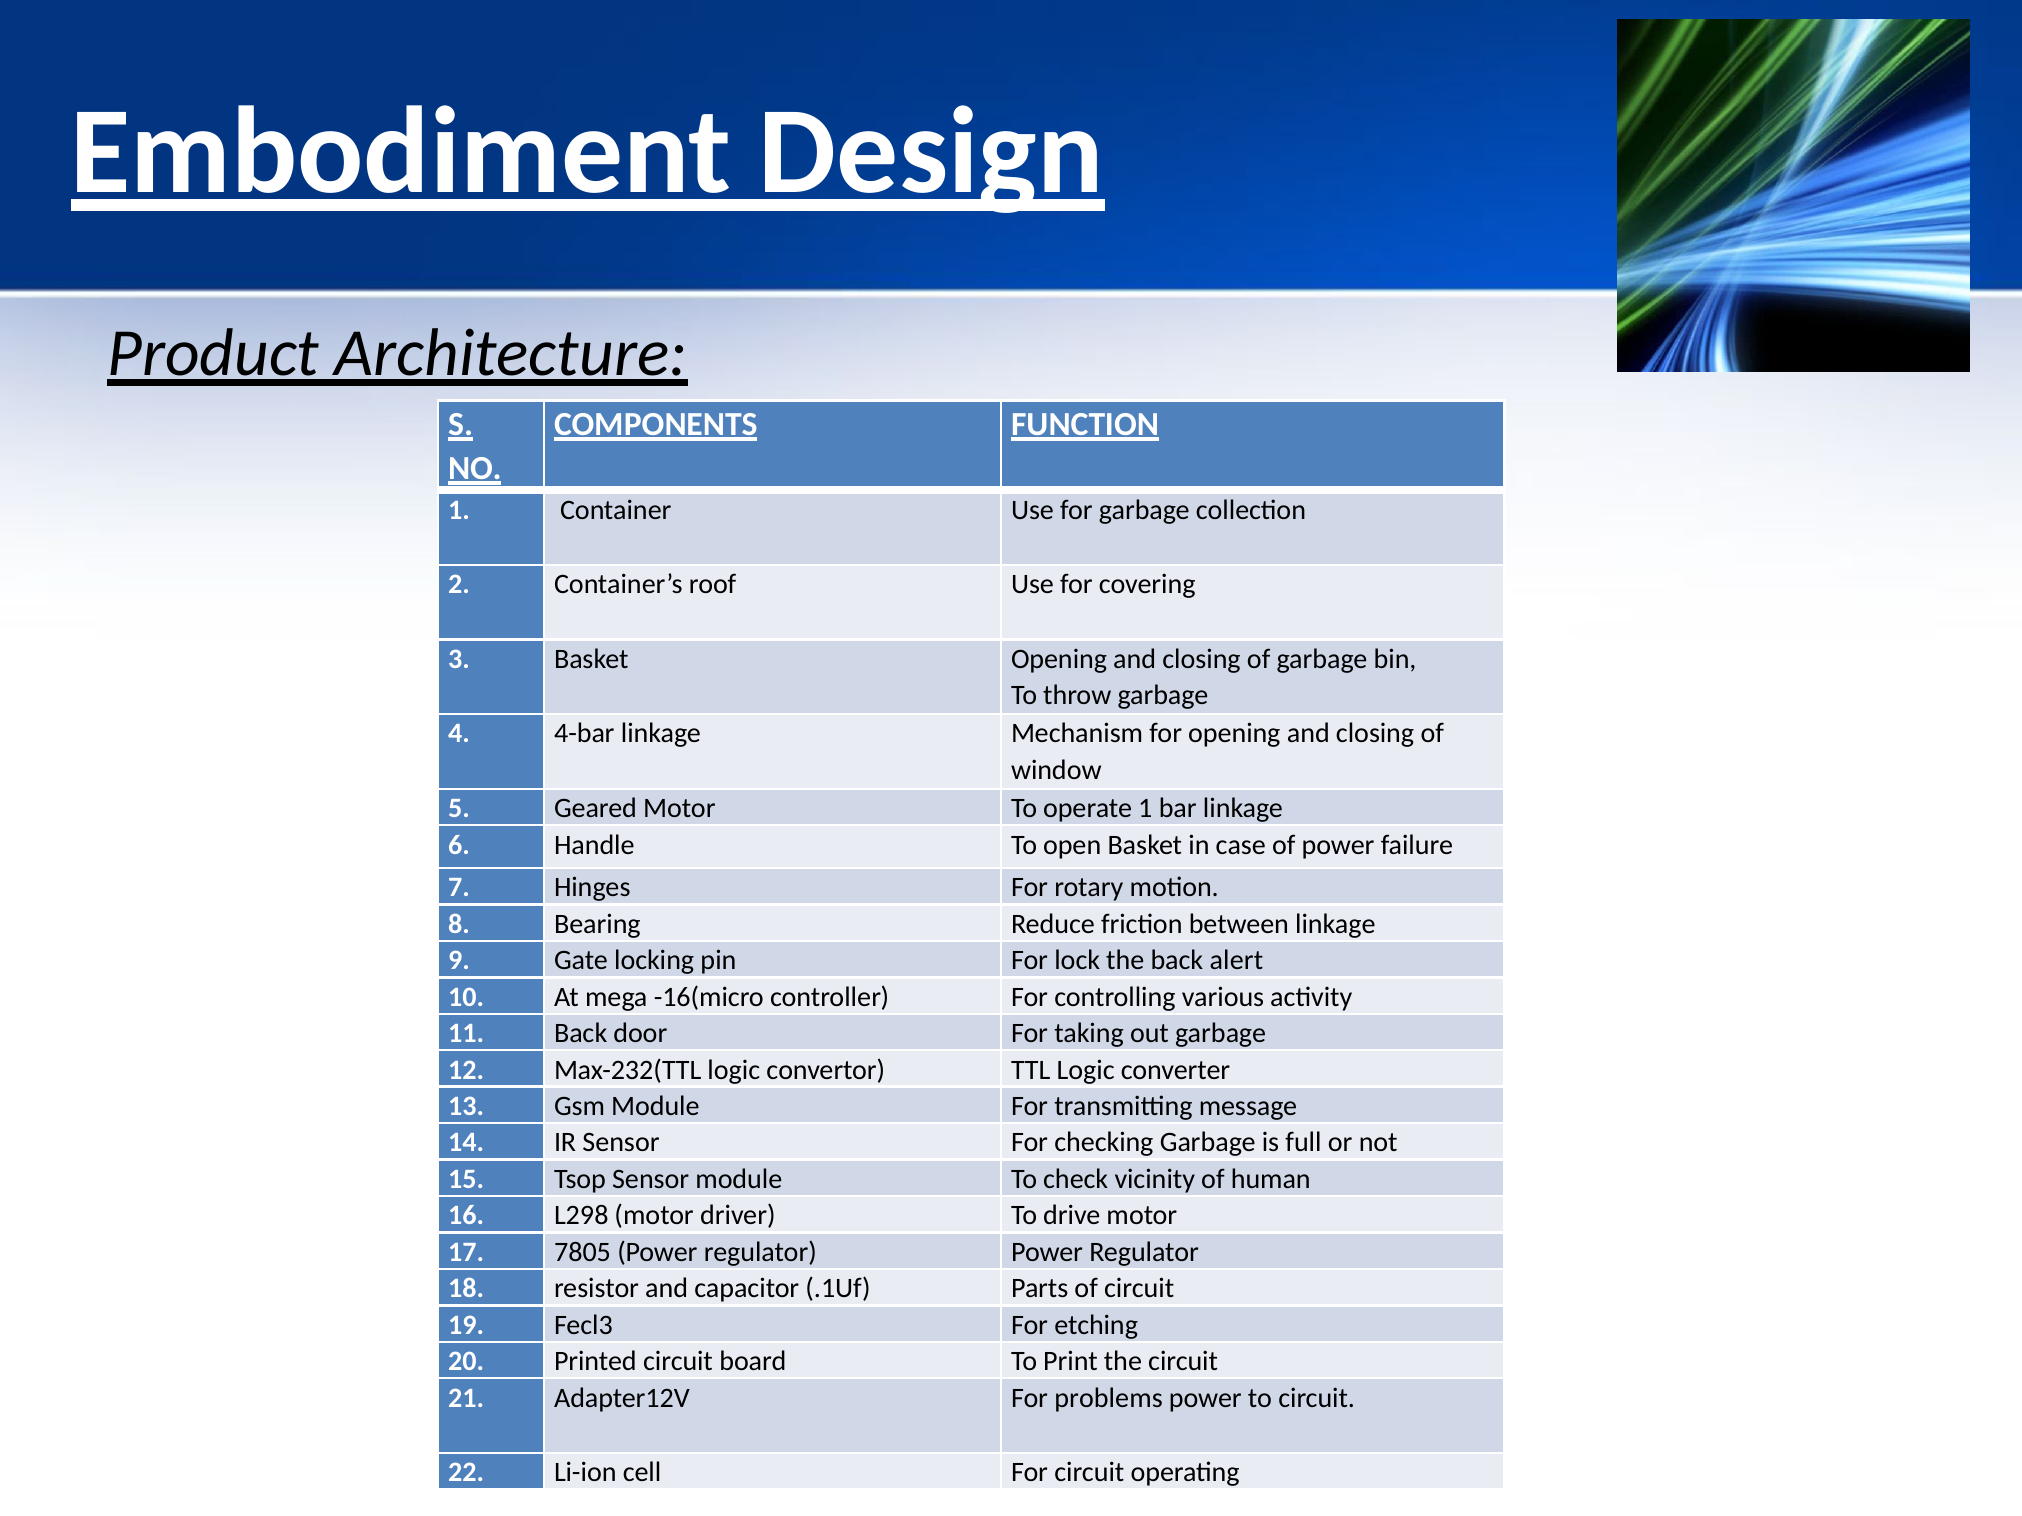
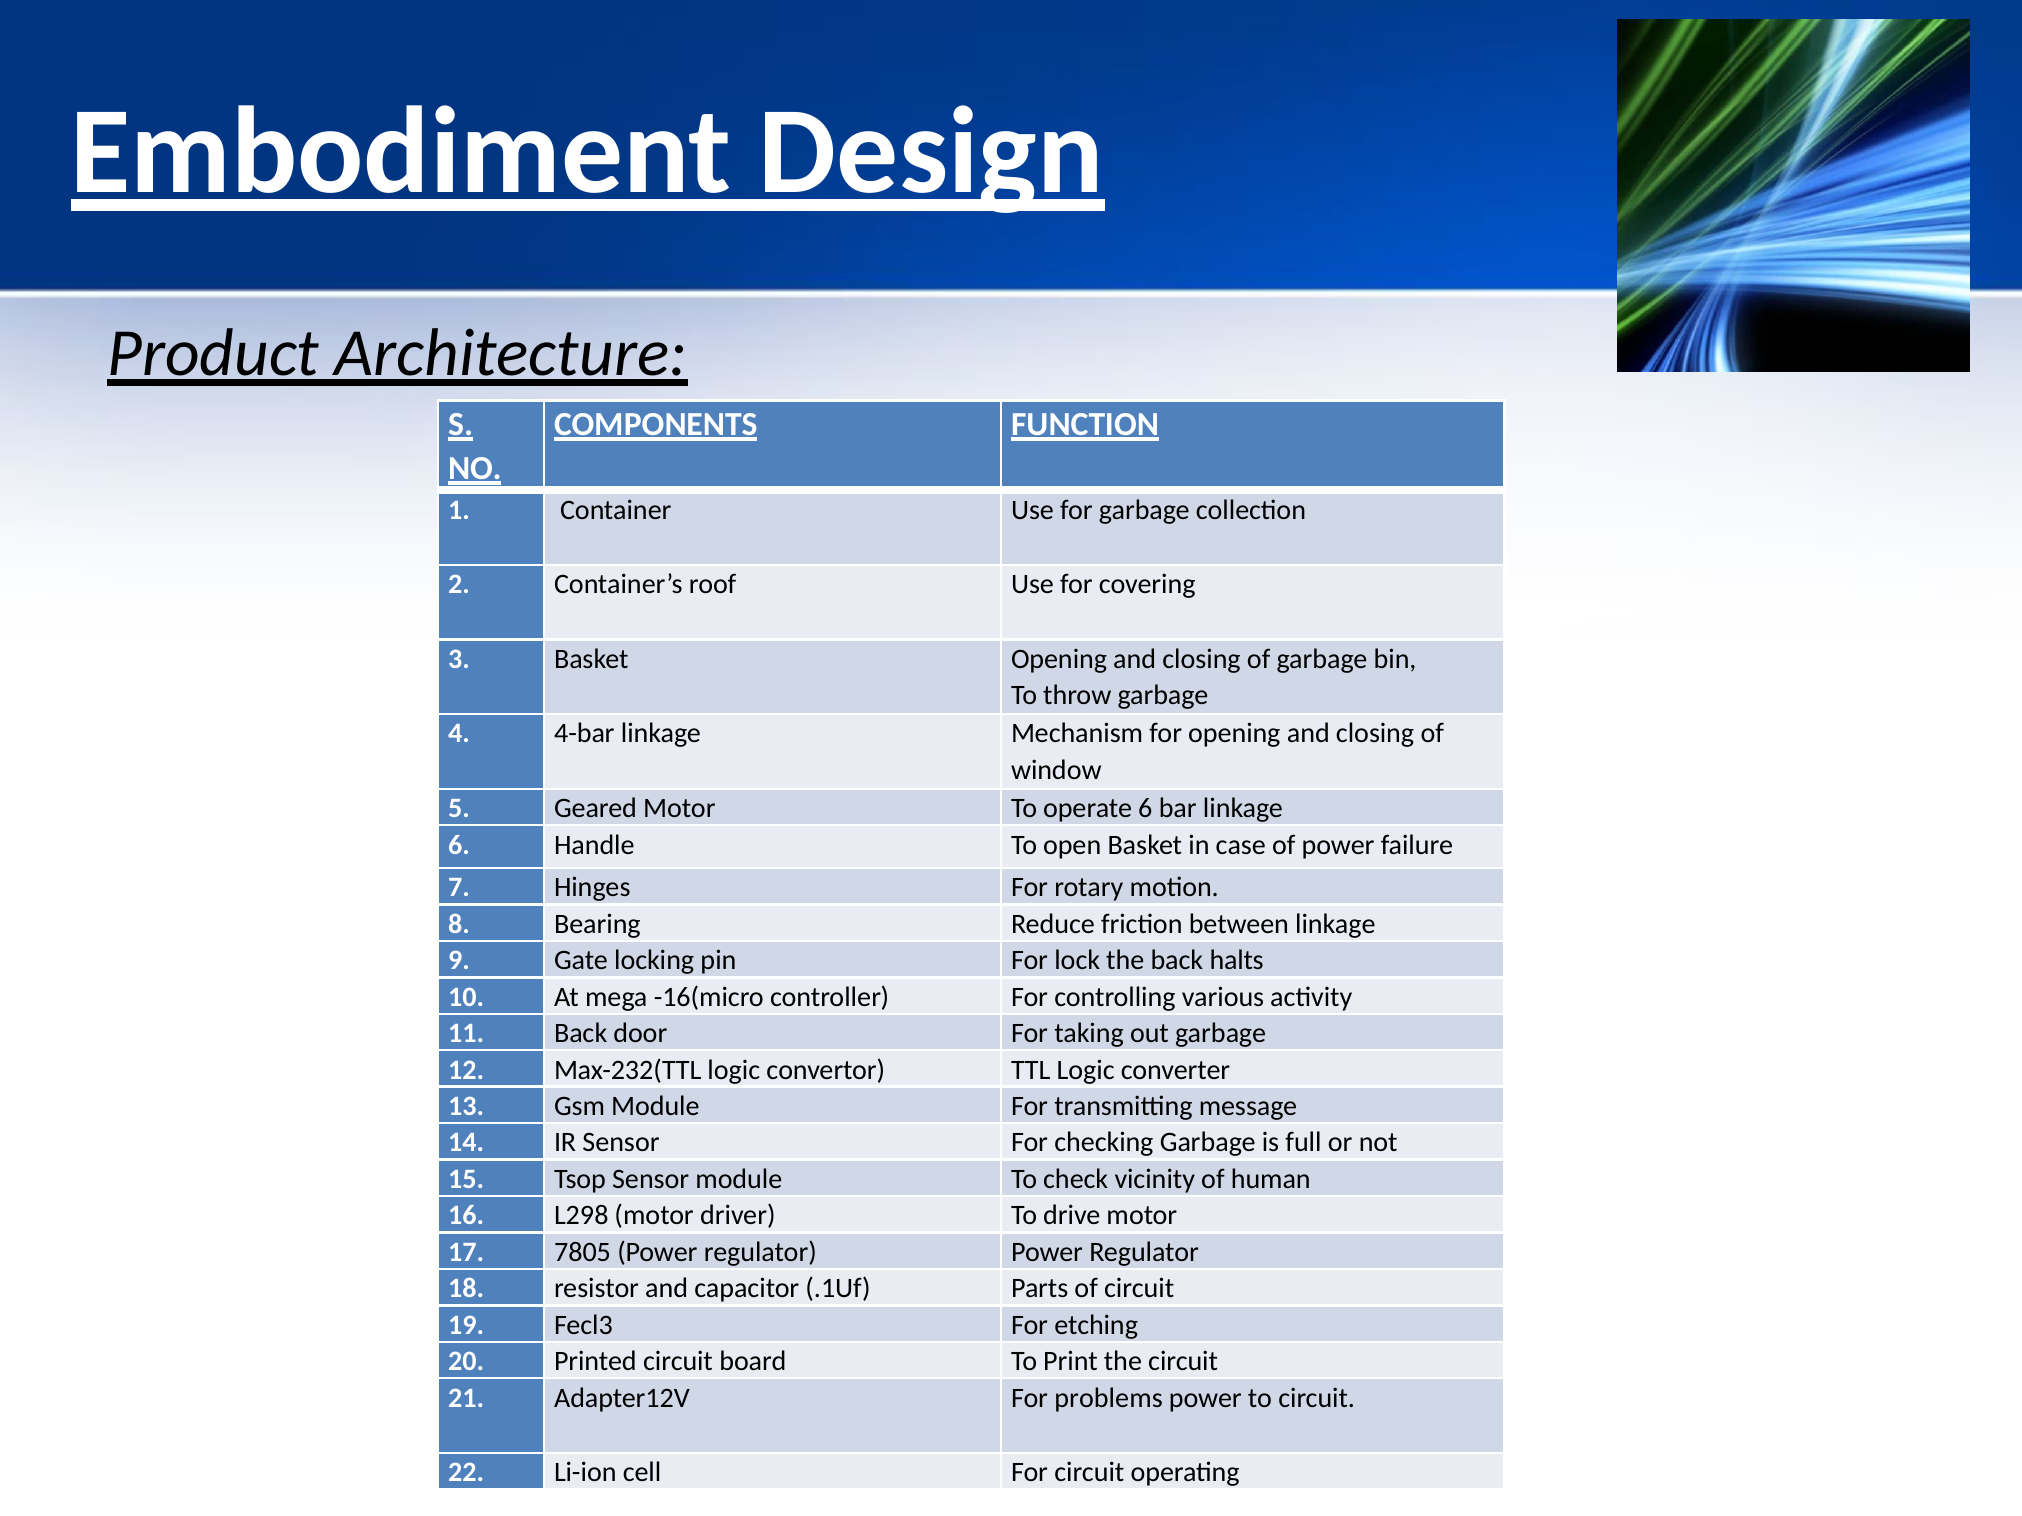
operate 1: 1 -> 6
alert: alert -> halts
